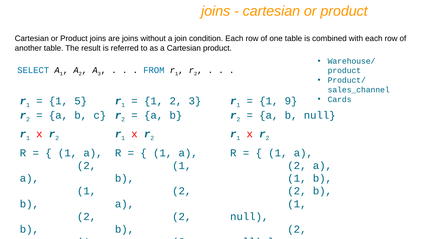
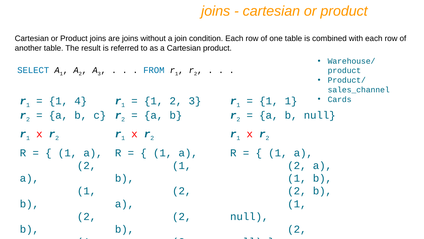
1 5: 5 -> 4
1 9: 9 -> 1
